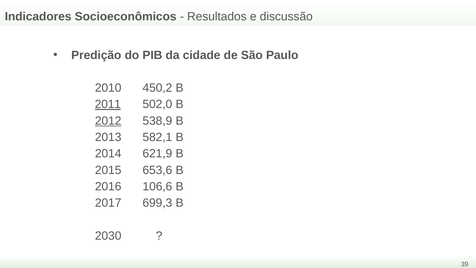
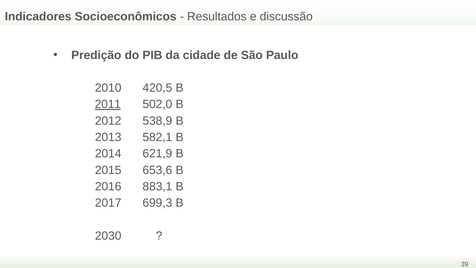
450,2: 450,2 -> 420,5
2012 underline: present -> none
106,6: 106,6 -> 883,1
